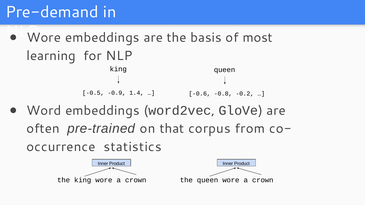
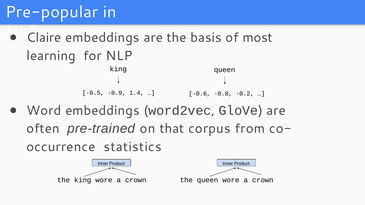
Pre-demand: Pre-demand -> Pre-popular
Wore at (44, 38): Wore -> Claire
